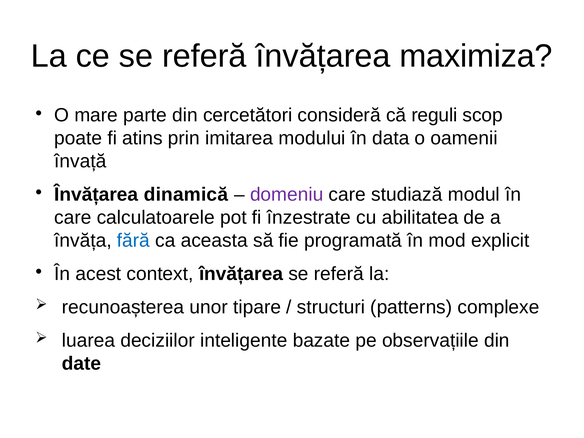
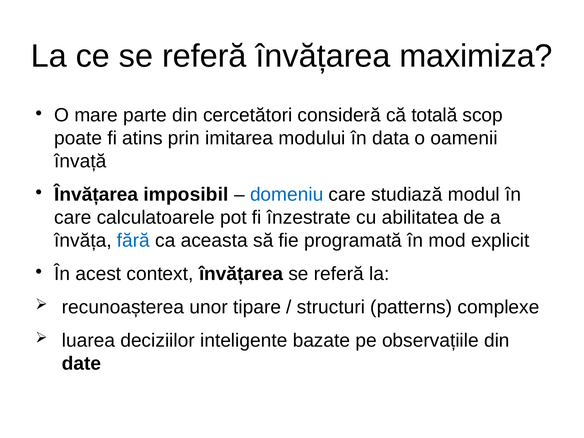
reguli: reguli -> totală
dinamică: dinamică -> imposibil
domeniu colour: purple -> blue
